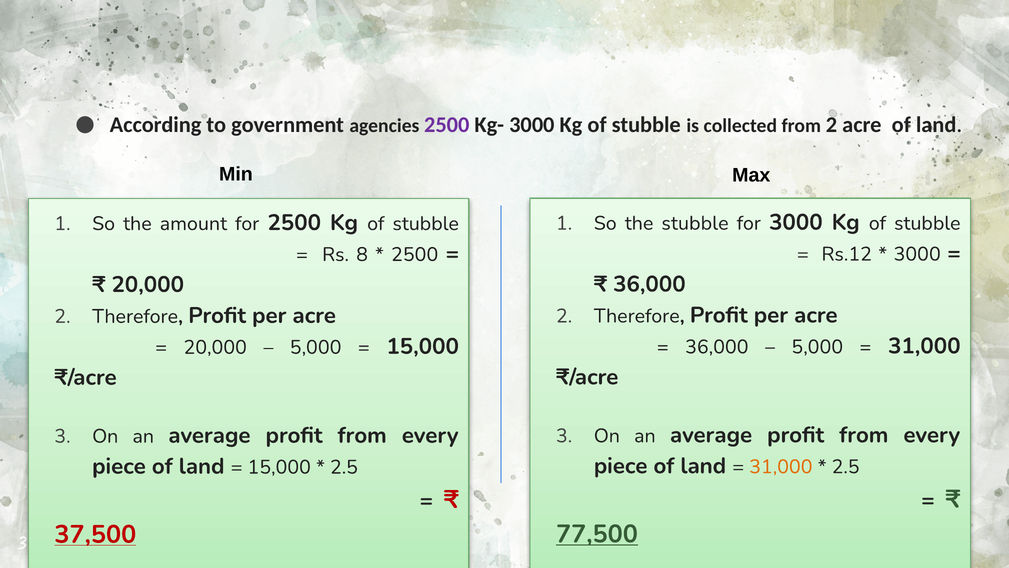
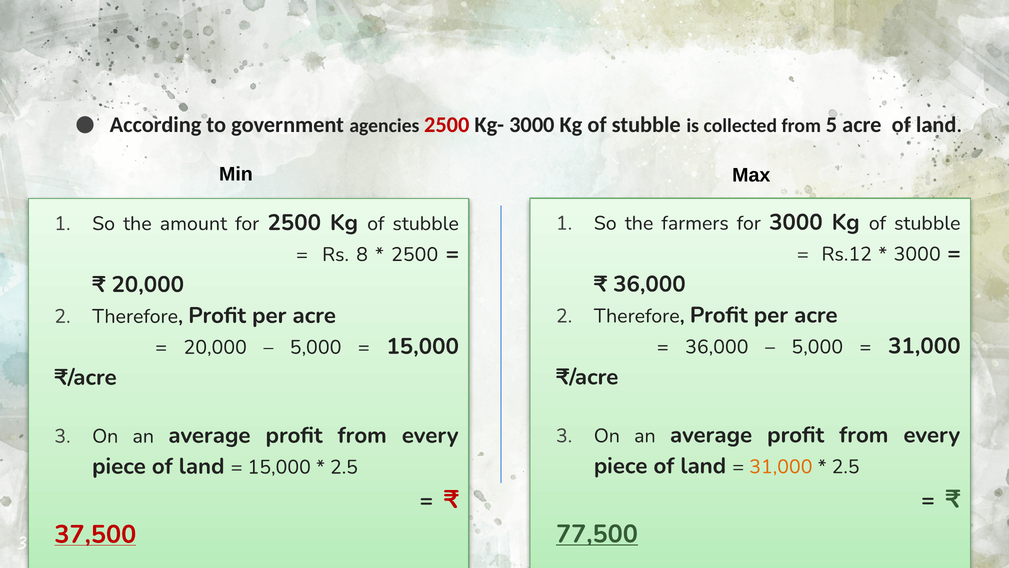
2500 at (447, 125) colour: purple -> red
from 2: 2 -> 5
the stubble: stubble -> farmers
